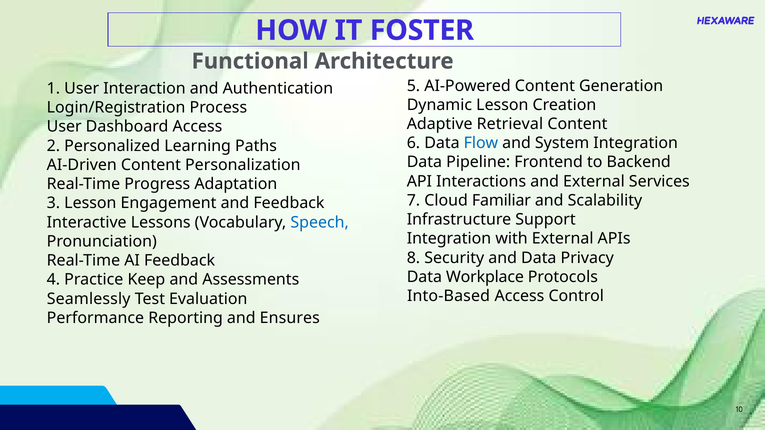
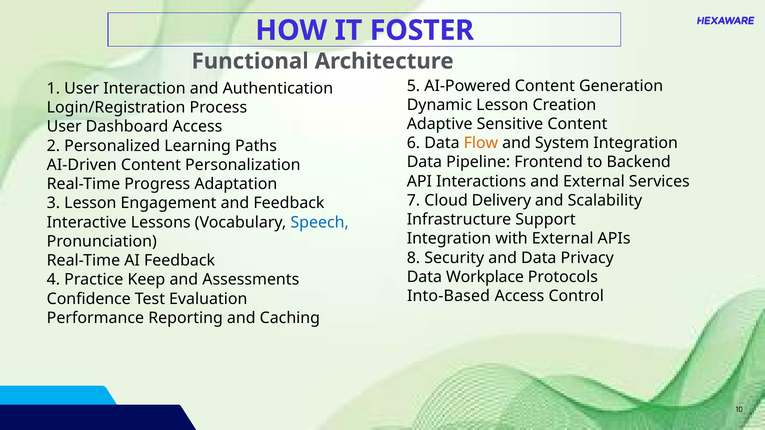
Retrieval: Retrieval -> Sensitive
Flow colour: blue -> orange
Familiar: Familiar -> Delivery
Seamlessly: Seamlessly -> Confidence
Ensures: Ensures -> Caching
